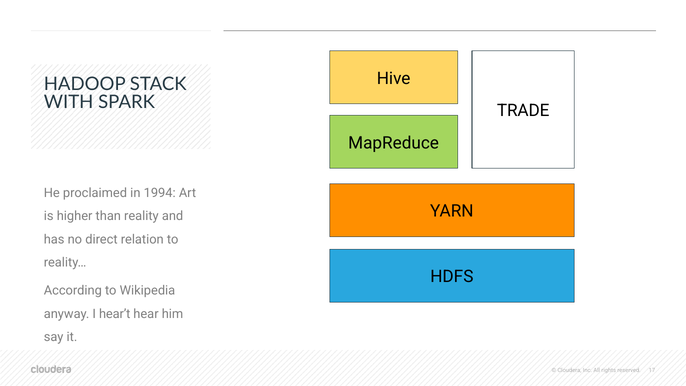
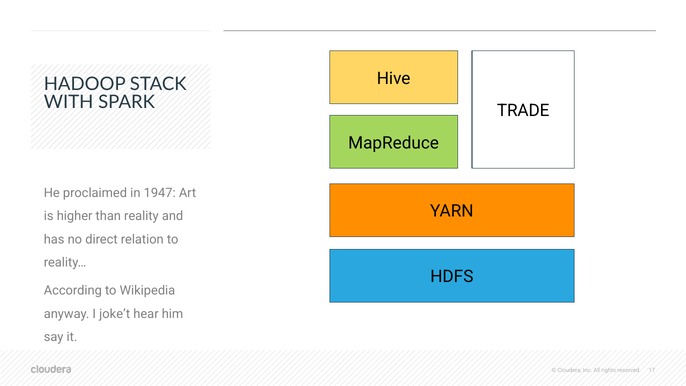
1994: 1994 -> 1947
hear’t: hear’t -> joke’t
